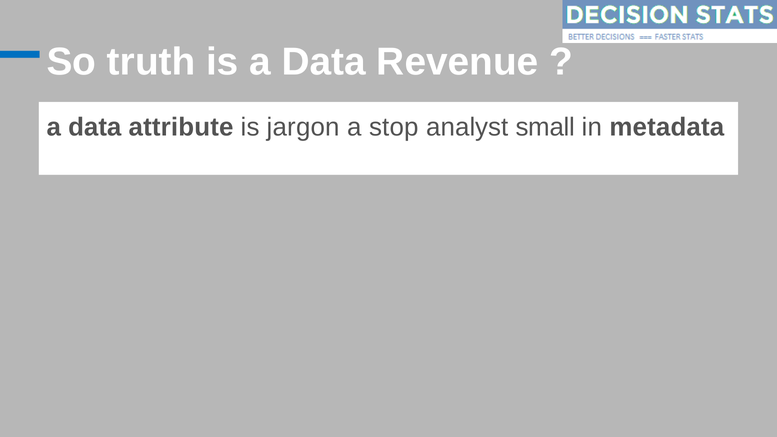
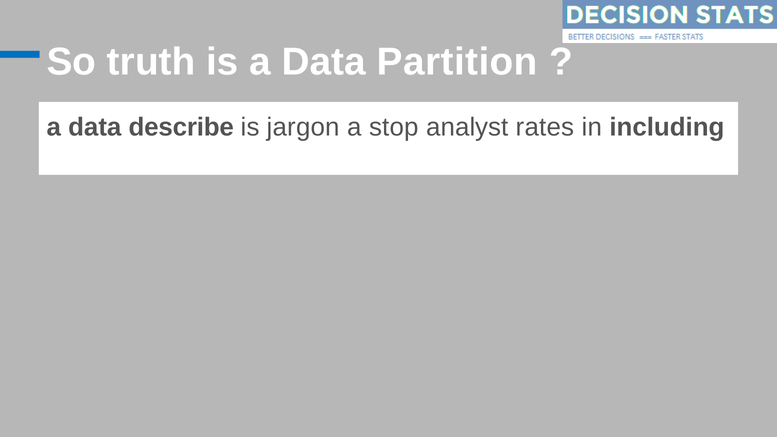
Revenue: Revenue -> Partition
attribute: attribute -> describe
small: small -> rates
metadata: metadata -> including
